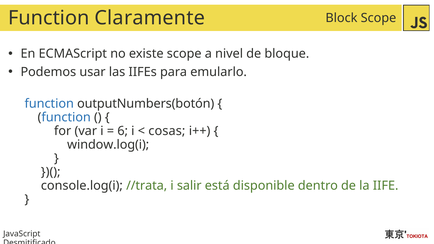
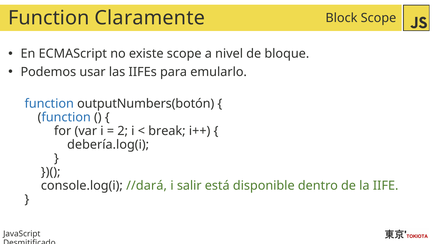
6: 6 -> 2
cosas: cosas -> break
window.log(i: window.log(i -> debería.log(i
//trata: //trata -> //dará
